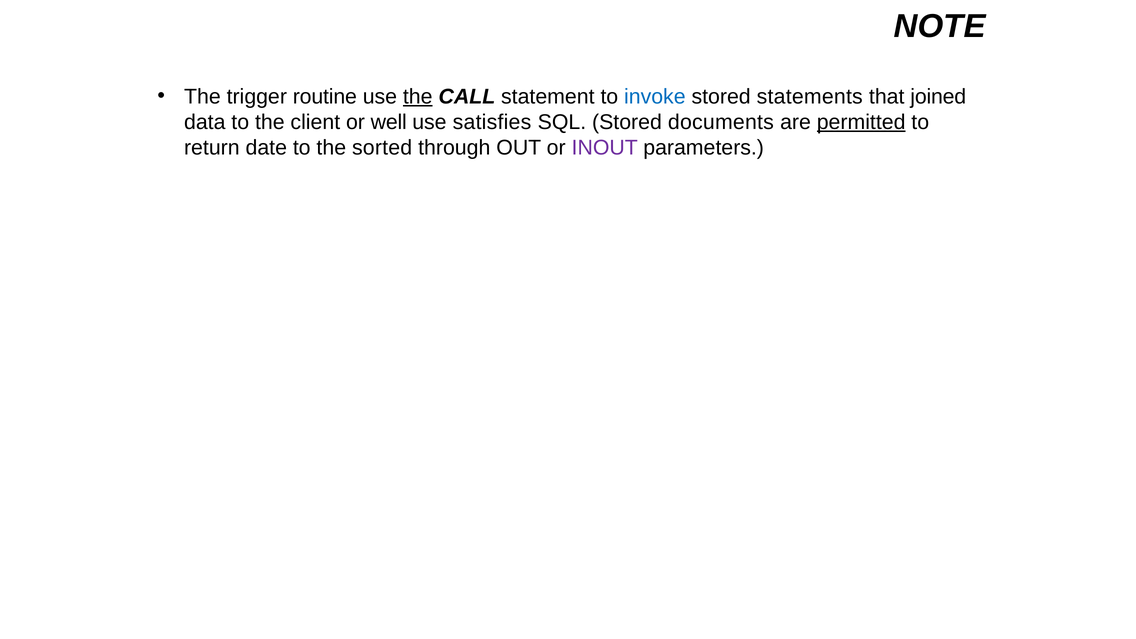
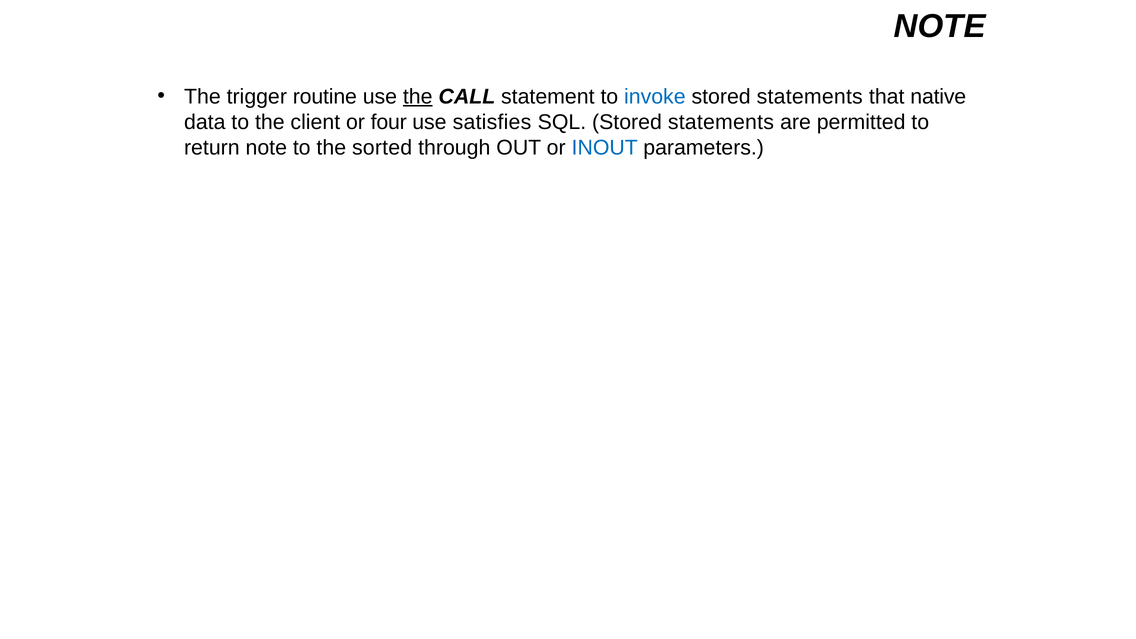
joined: joined -> native
well: well -> four
SQL Stored documents: documents -> statements
permitted underline: present -> none
return date: date -> note
INOUT colour: purple -> blue
